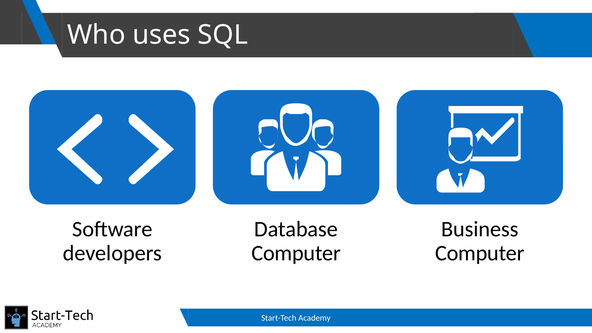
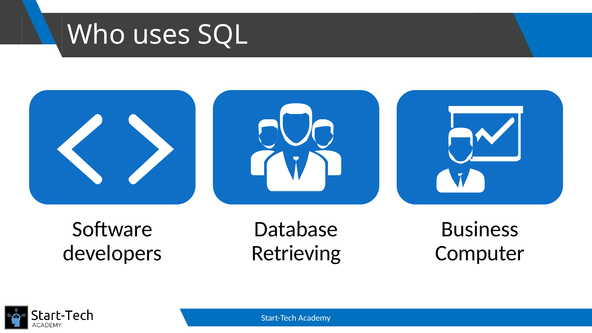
Computer at (296, 253): Computer -> Retrieving
